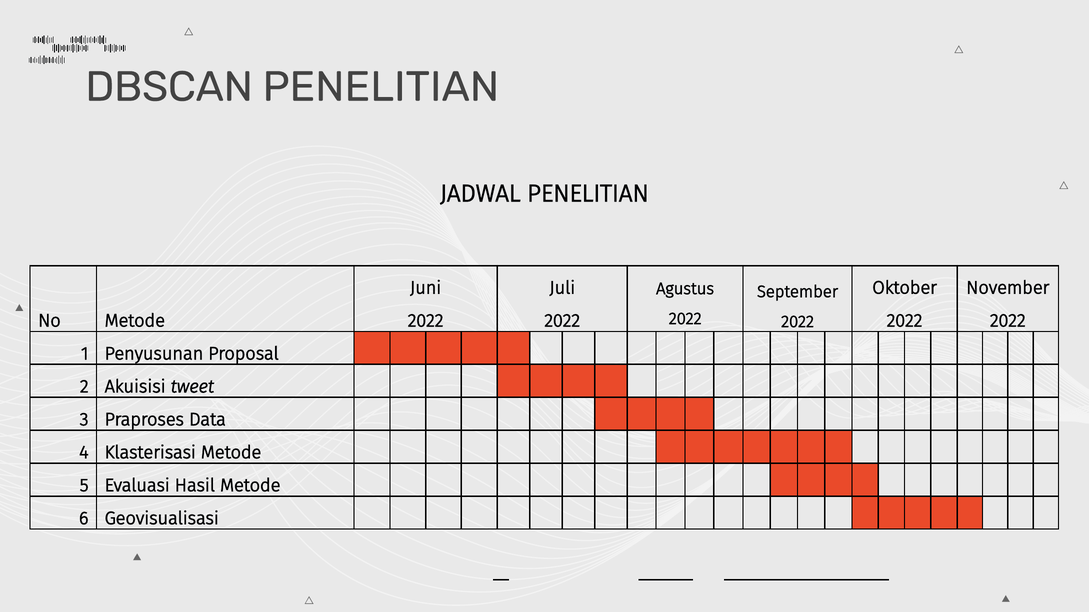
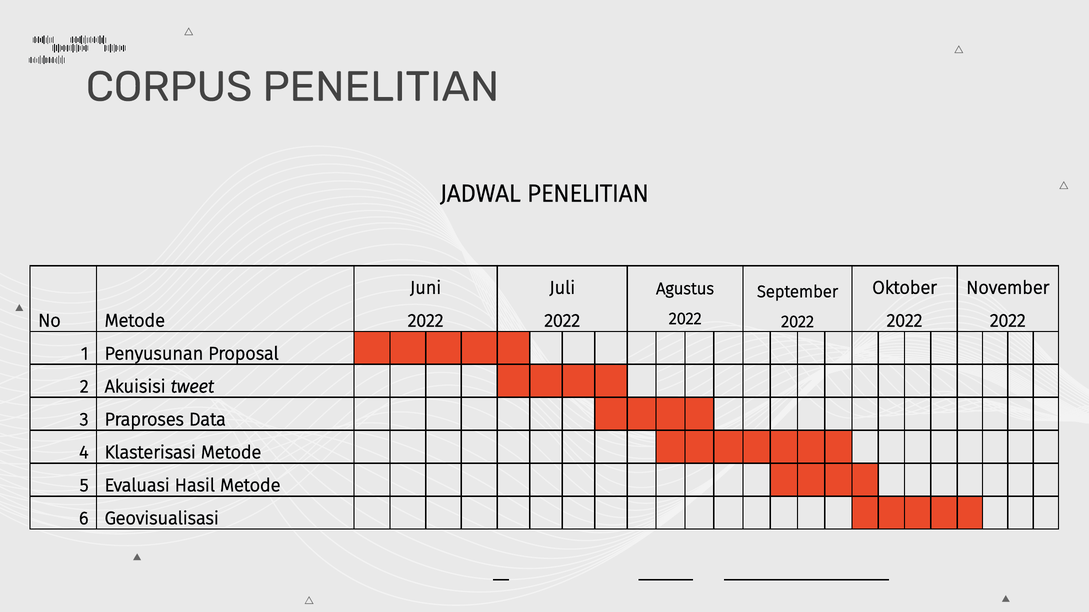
DBSCAN: DBSCAN -> CORPUS
